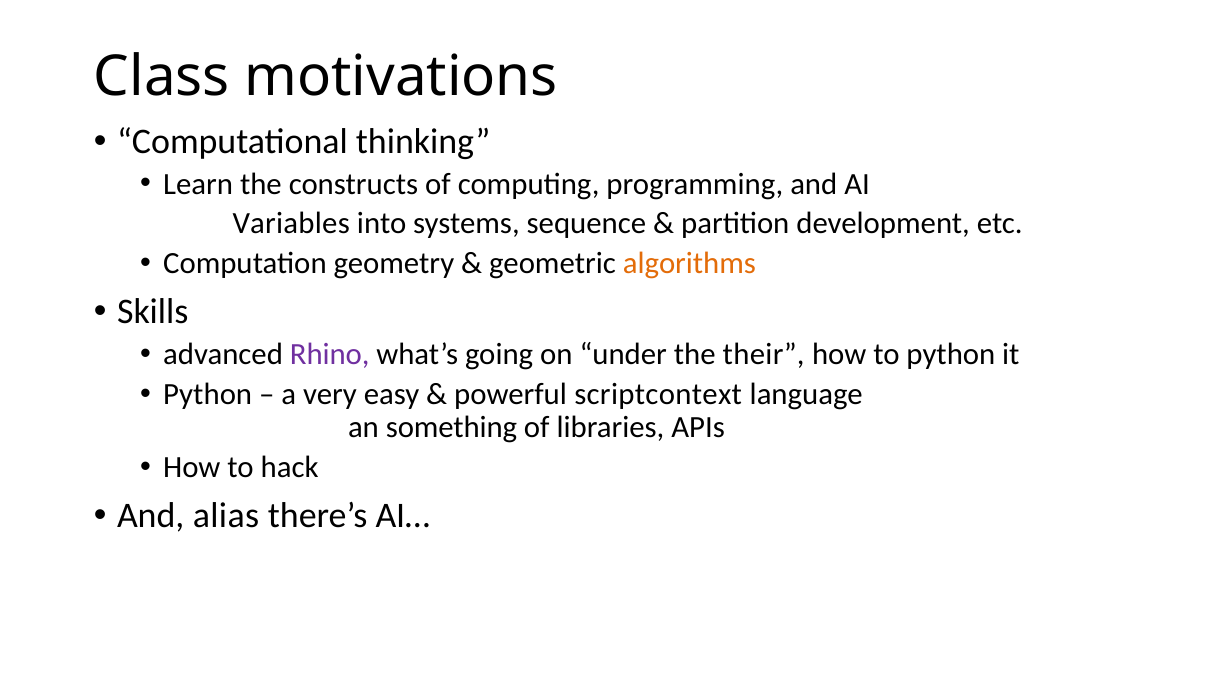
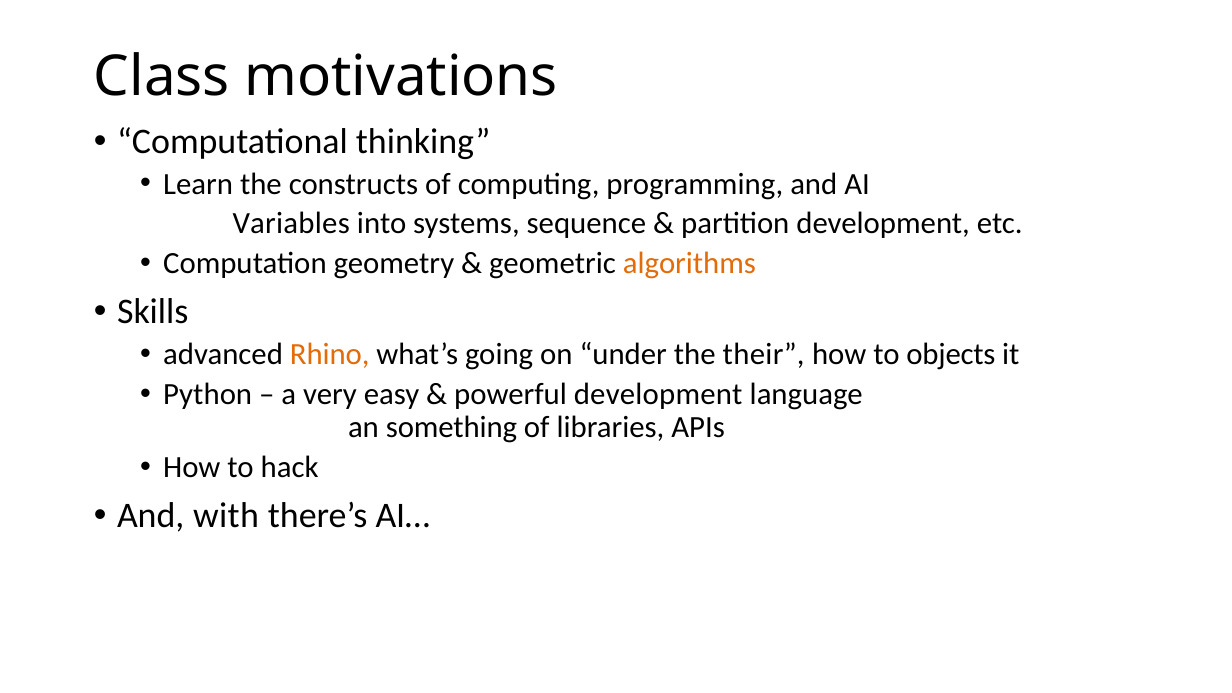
Rhino colour: purple -> orange
to python: python -> objects
powerful scriptcontext: scriptcontext -> development
alias: alias -> with
